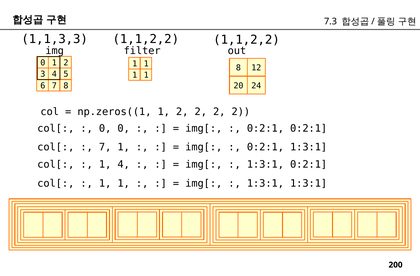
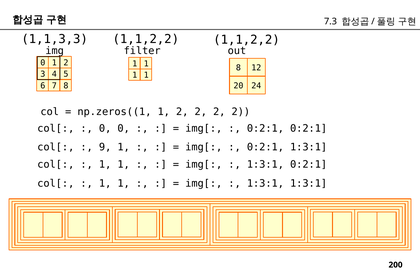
7 at (105, 147): 7 -> 9
4 at (124, 164): 4 -> 1
